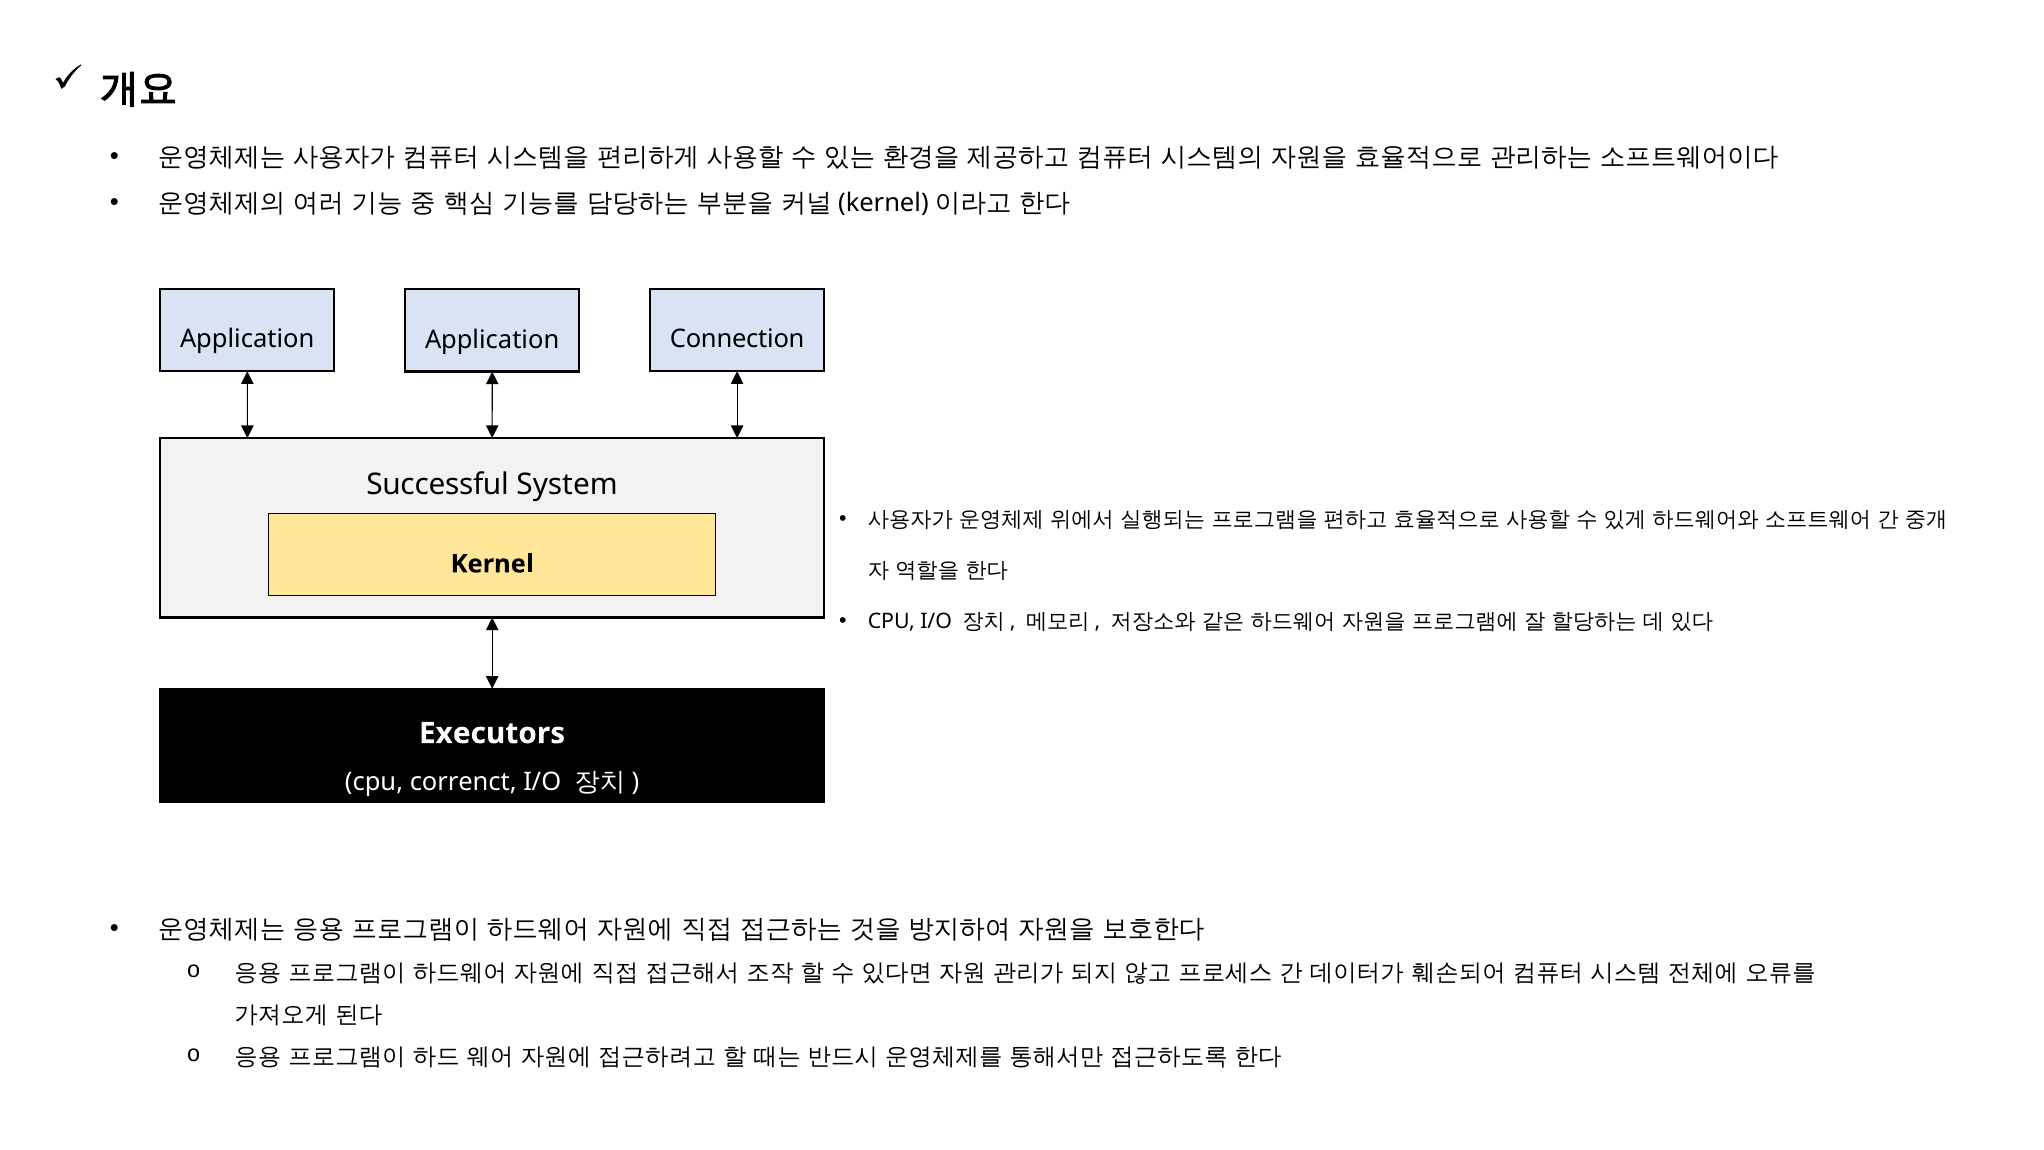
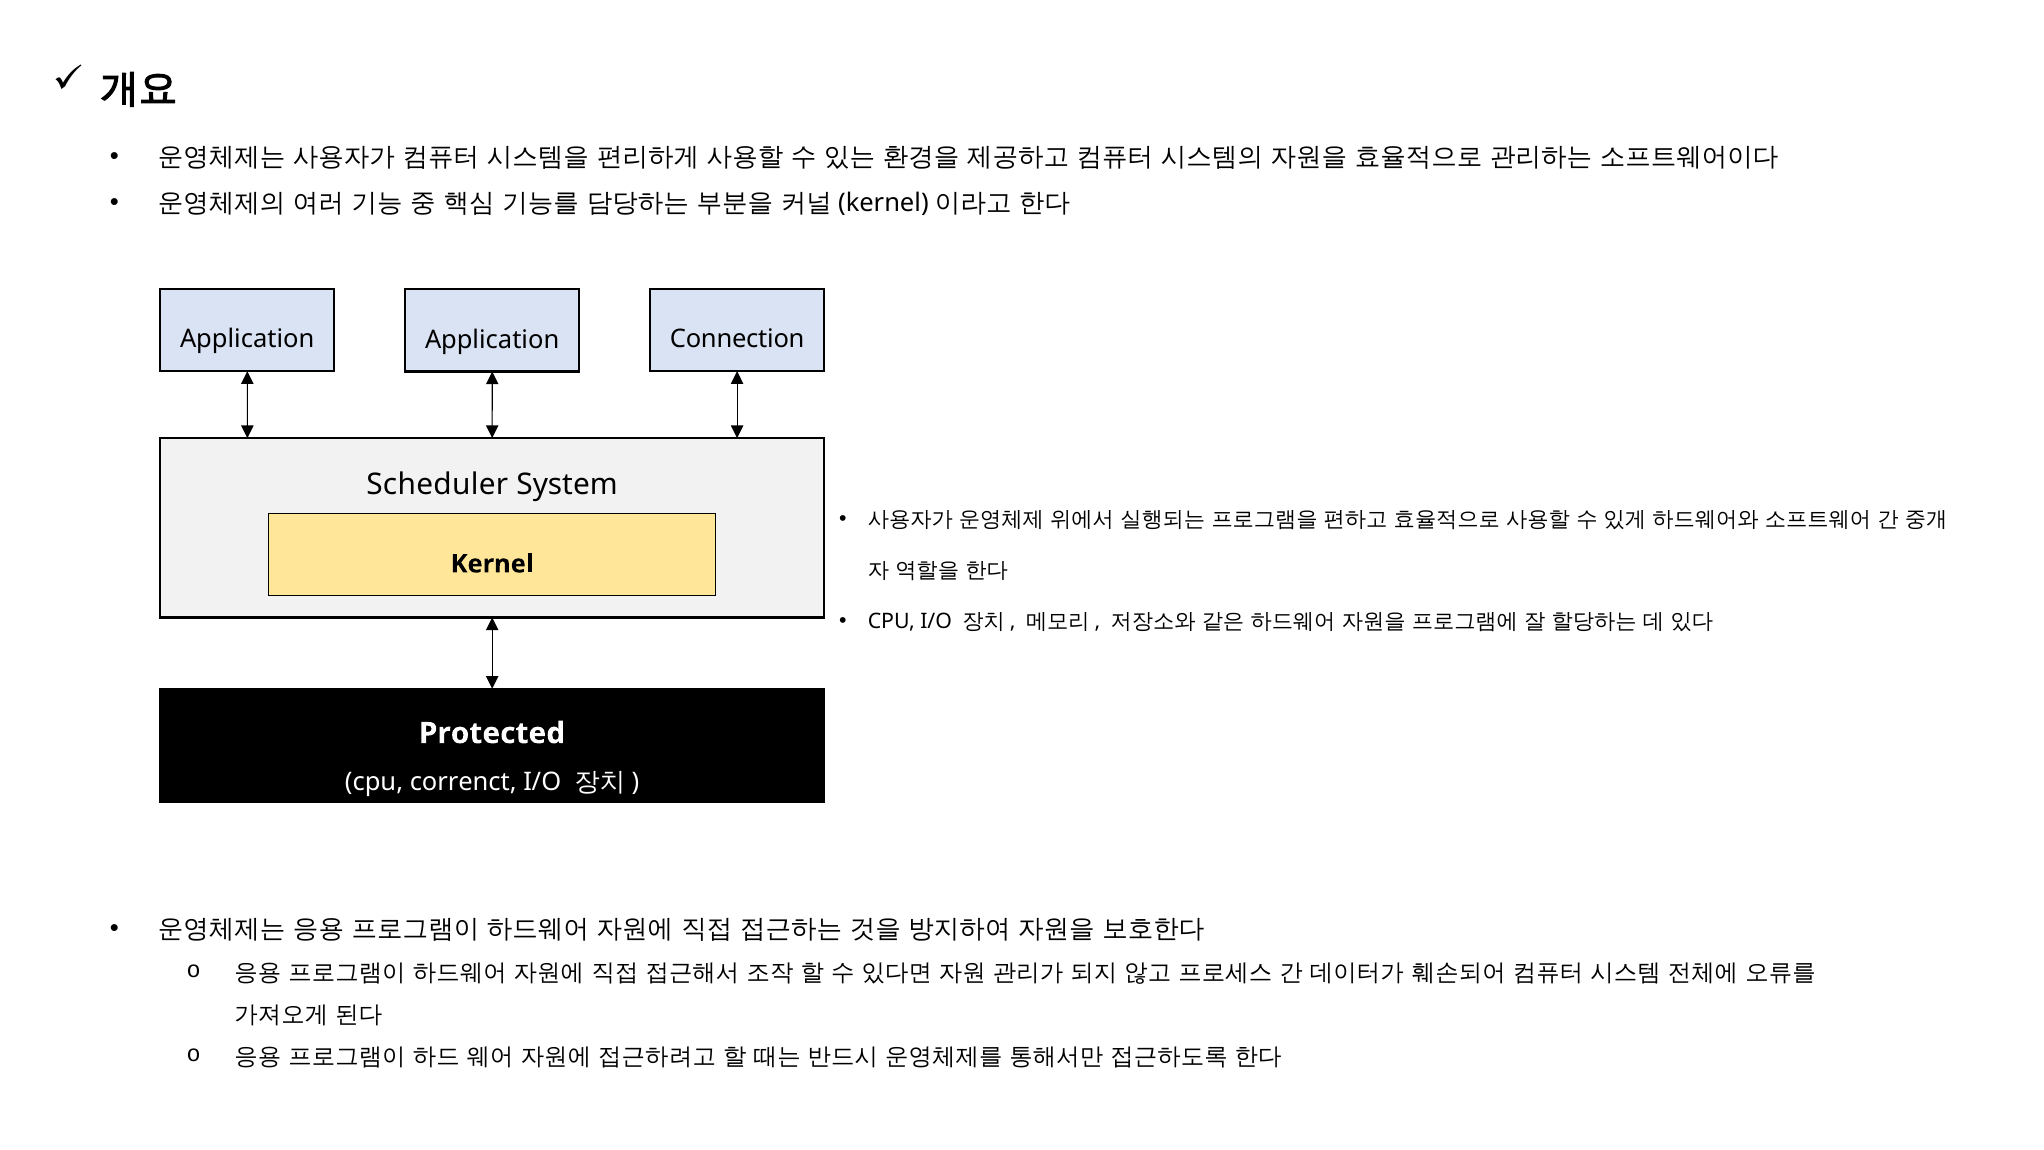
Successful: Successful -> Scheduler
Executors: Executors -> Protected
